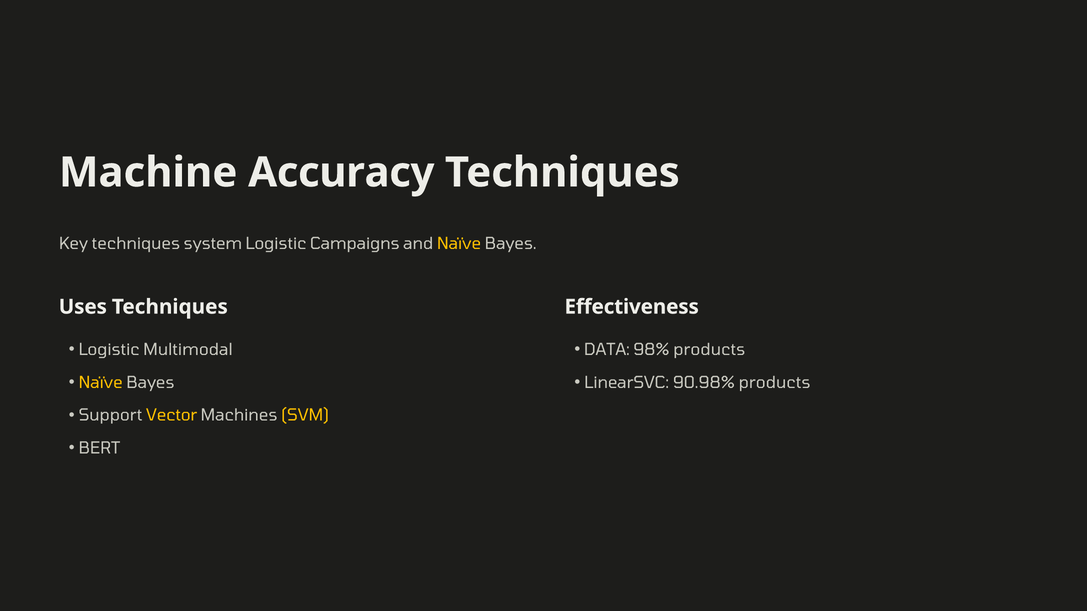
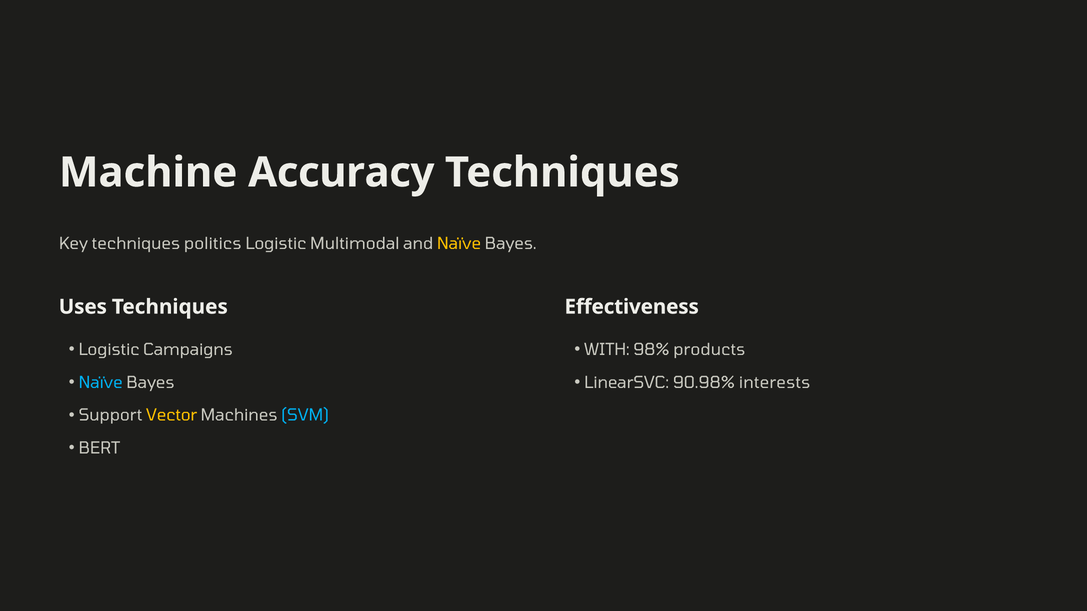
system: system -> politics
Campaigns: Campaigns -> Multimodal
Multimodal: Multimodal -> Campaigns
DATA: DATA -> WITH
Naïve at (101, 383) colour: yellow -> light blue
90.98% products: products -> interests
SVM colour: yellow -> light blue
